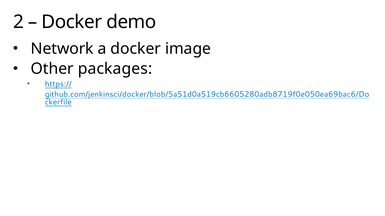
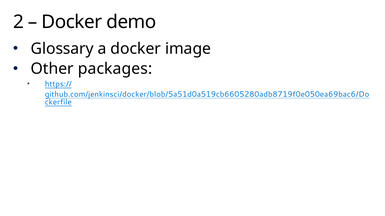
Network: Network -> Glossary
